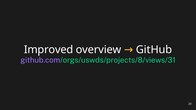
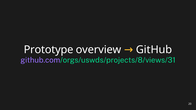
Improved: Improved -> Prototype
